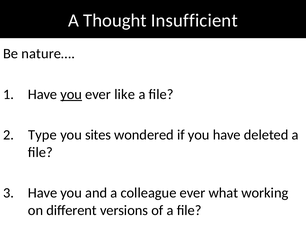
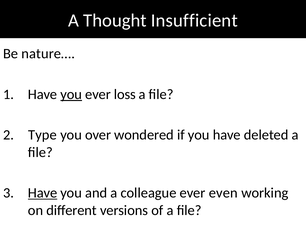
like: like -> loss
sites: sites -> over
Have at (43, 193) underline: none -> present
what: what -> even
